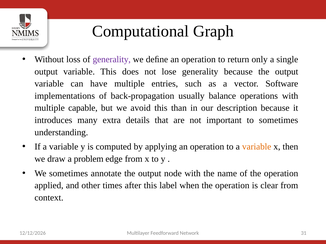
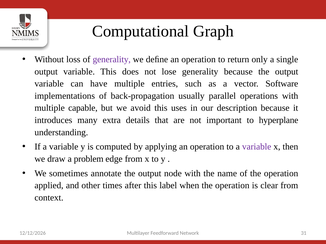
balance: balance -> parallel
than: than -> uses
to sometimes: sometimes -> hyperplane
variable at (257, 147) colour: orange -> purple
